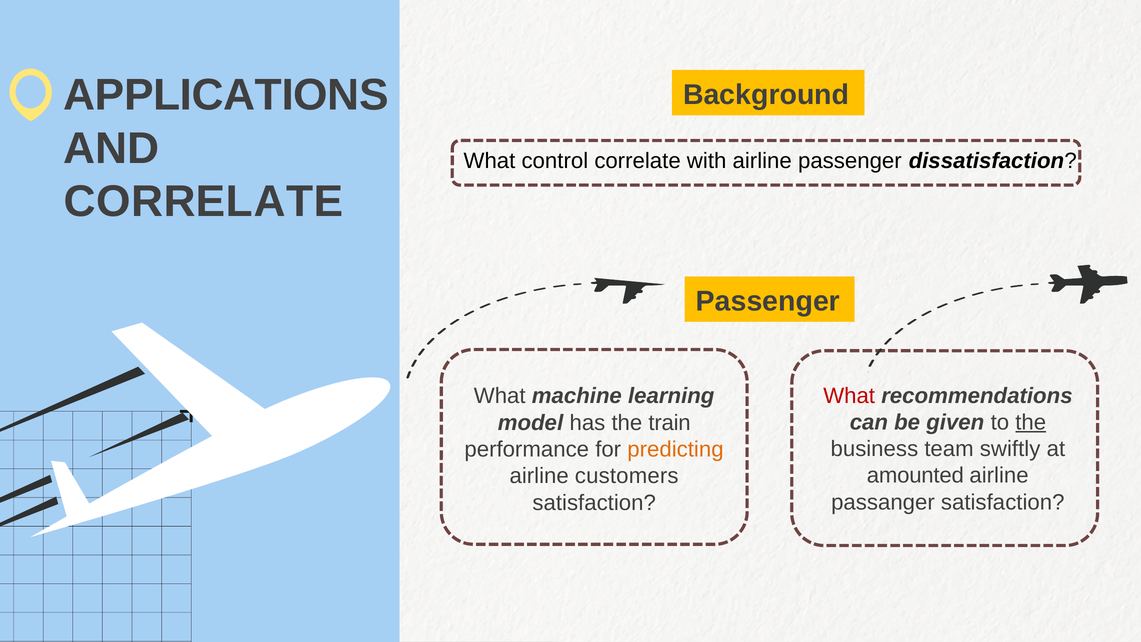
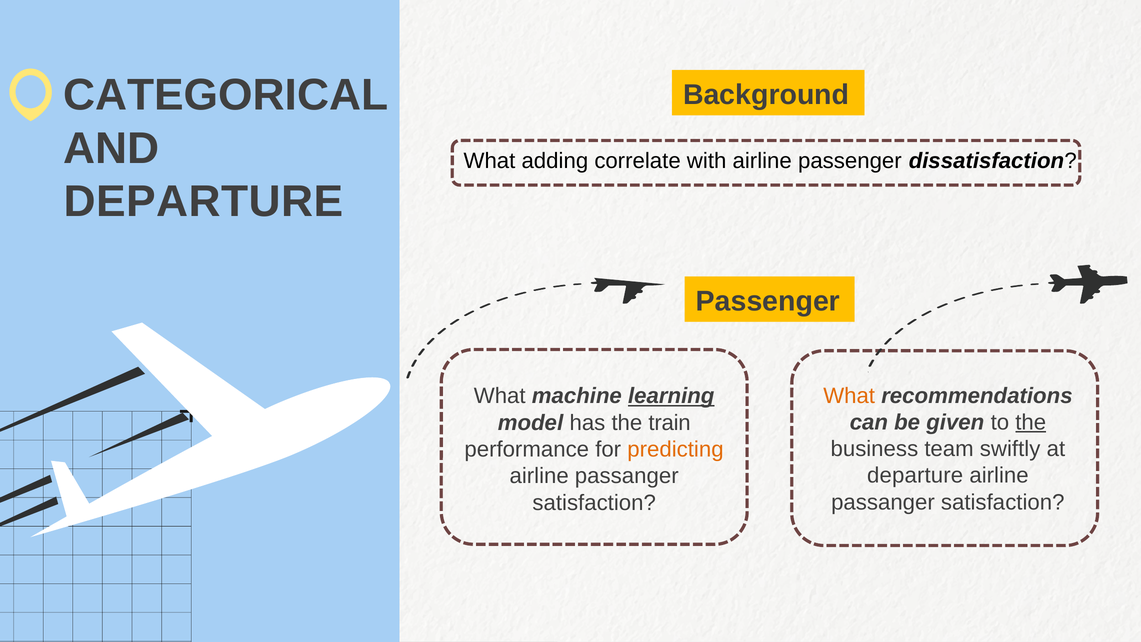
APPLICATIONS: APPLICATIONS -> CATEGORICAL
control: control -> adding
CORRELATE at (203, 202): CORRELATE -> DEPARTURE
What at (849, 396) colour: red -> orange
learning underline: none -> present
amounted at (915, 475): amounted -> departure
customers at (627, 476): customers -> passanger
